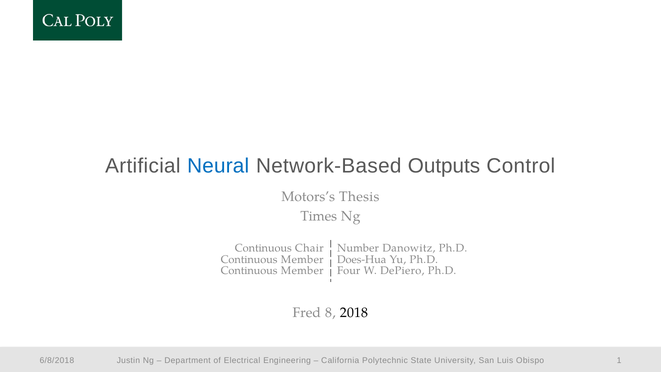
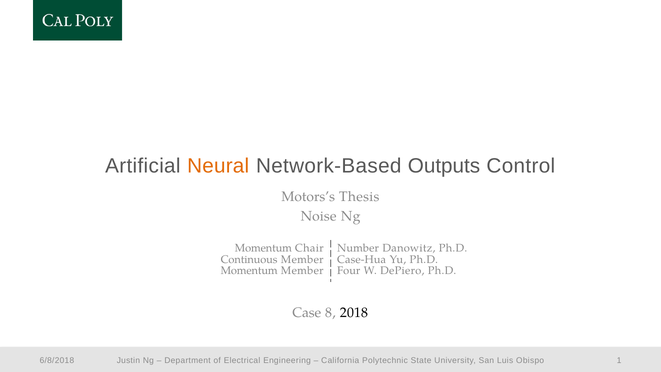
Neural colour: blue -> orange
Times: Times -> Noise
Continuous at (263, 248): Continuous -> Momentum
Does-Hua: Does-Hua -> Case-Hua
Continuous at (249, 271): Continuous -> Momentum
Fred: Fred -> Case
